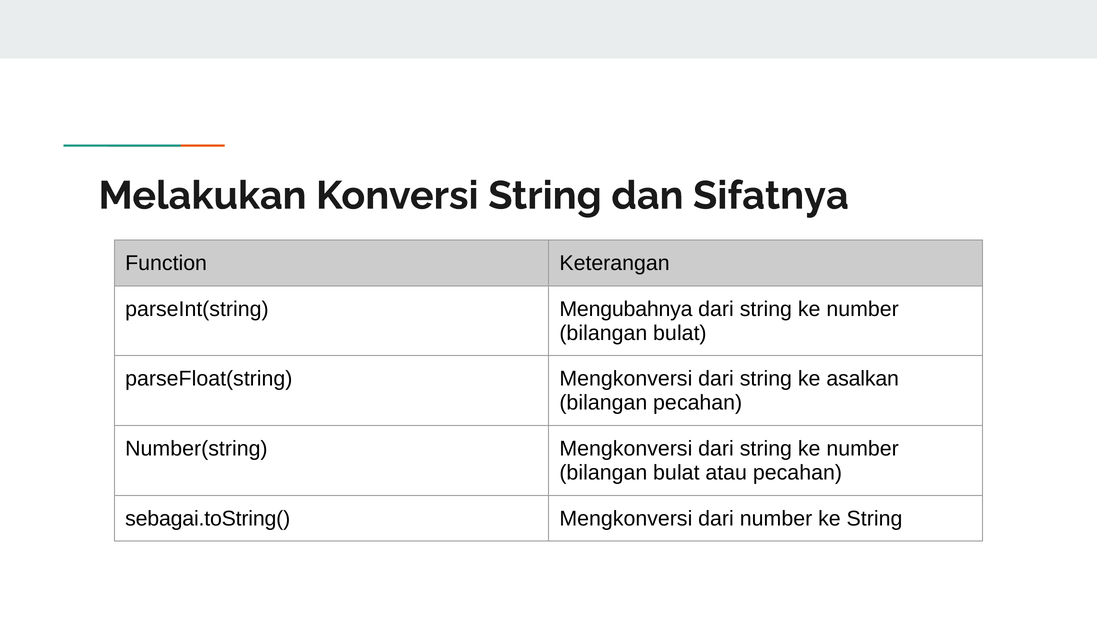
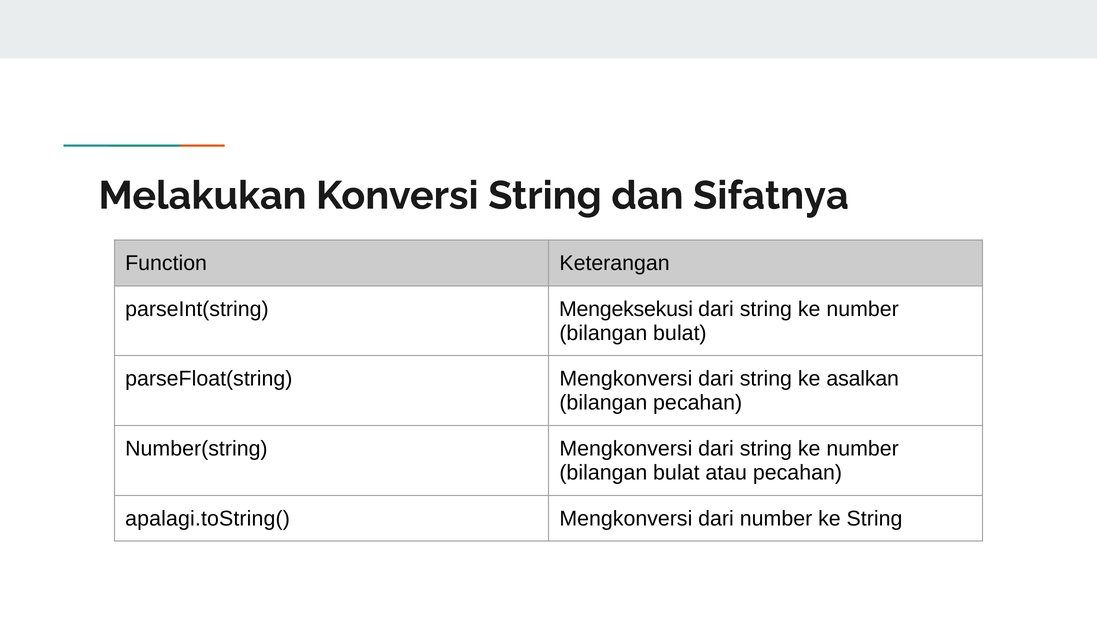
Mengubahnya: Mengubahnya -> Mengeksekusi
sebagai.toString(: sebagai.toString( -> apalagi.toString(
